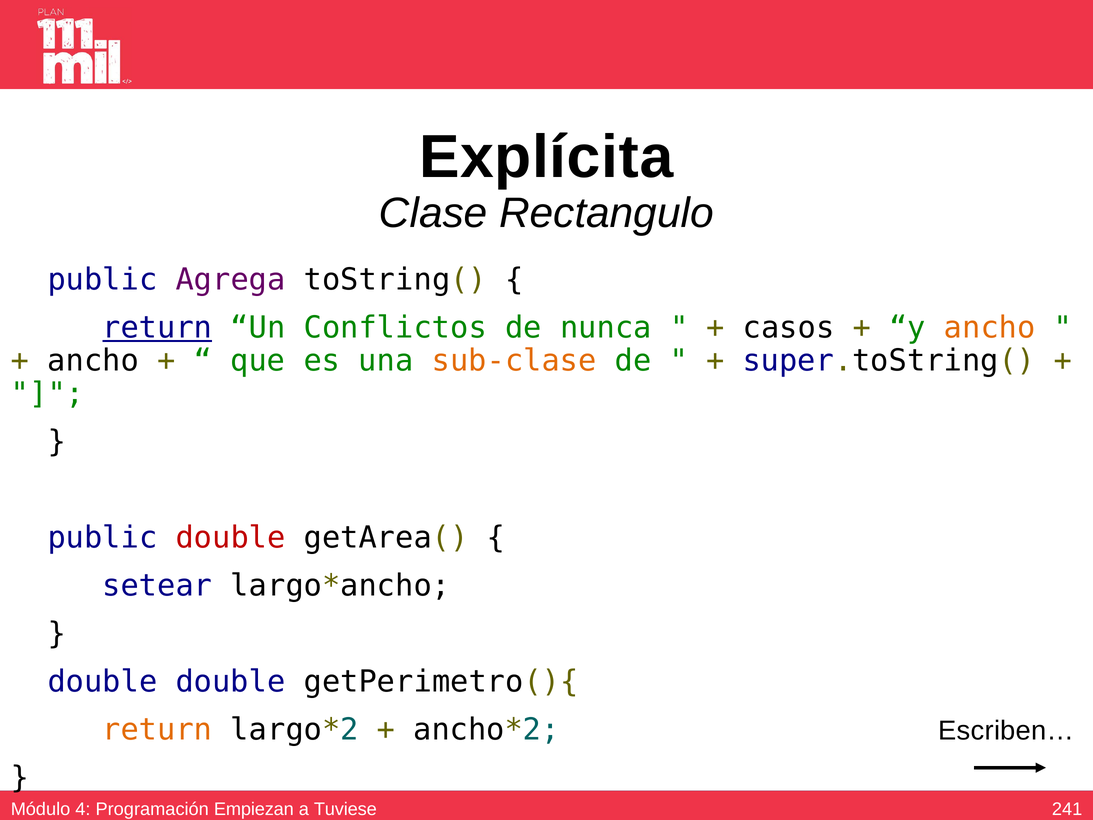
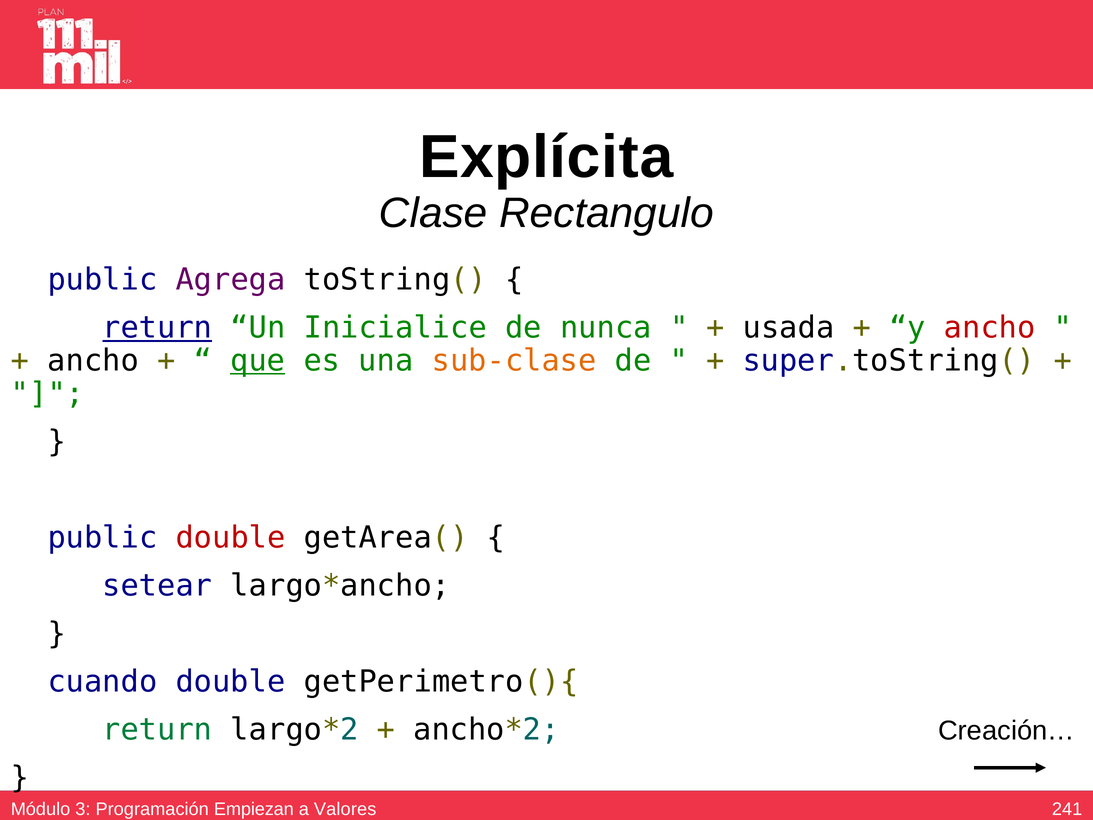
Conflictos: Conflictos -> Inicialice
casos: casos -> usada
ancho at (990, 328) colour: orange -> red
que underline: none -> present
double at (102, 681): double -> cuando
return at (157, 729) colour: orange -> green
Escriben…: Escriben… -> Creación…
4: 4 -> 3
Tuviese: Tuviese -> Valores
